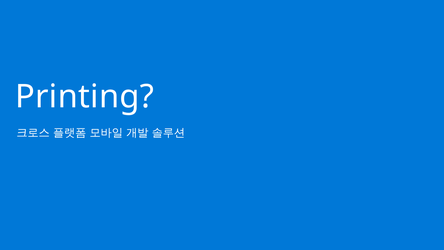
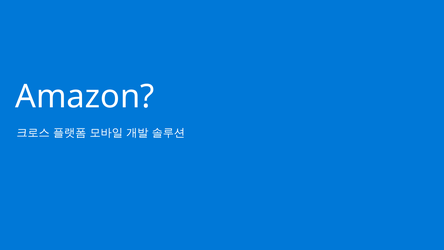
Printing: Printing -> Amazon
